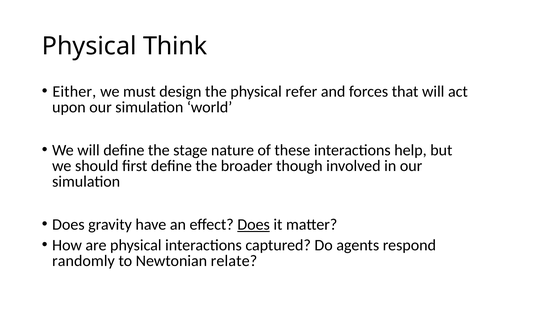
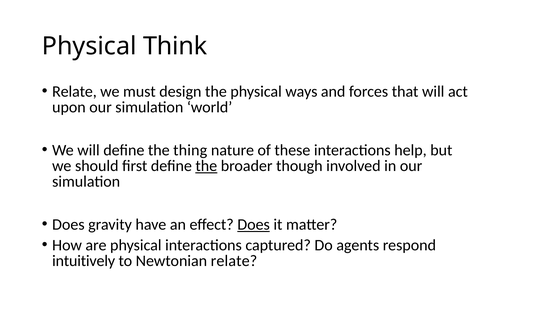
Either at (74, 91): Either -> Relate
refer: refer -> ways
stage: stage -> thing
the at (206, 166) underline: none -> present
randomly: randomly -> intuitively
